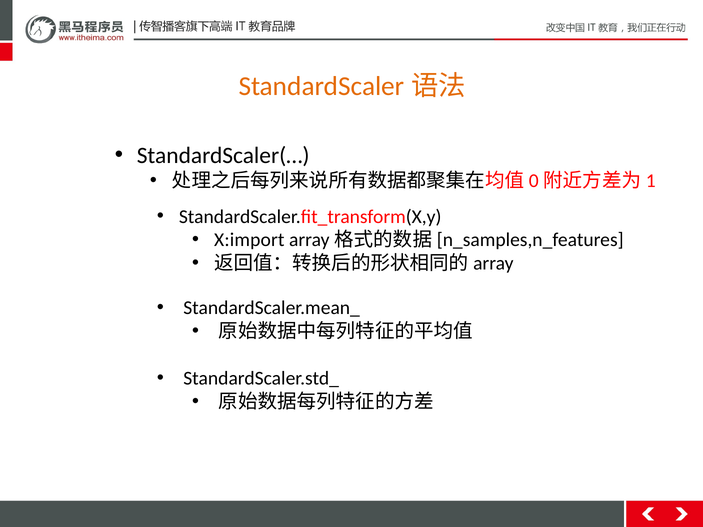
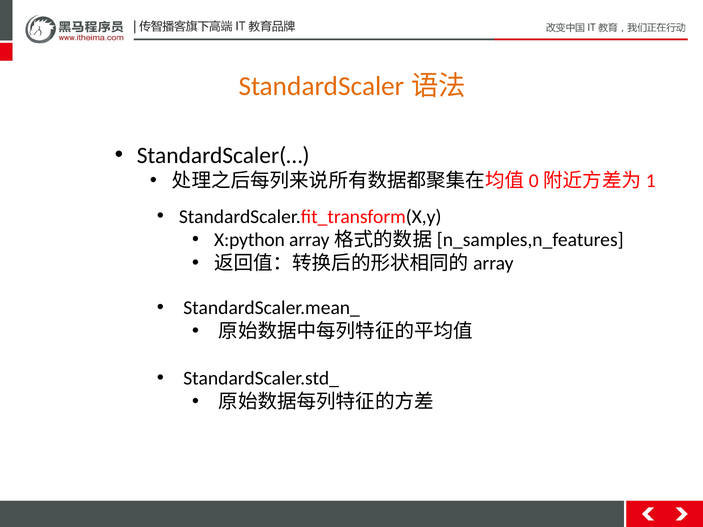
X:import: X:import -> X:python
